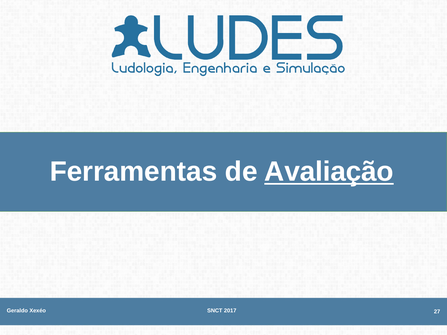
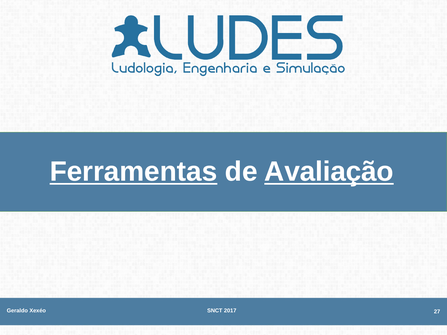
Ferramentas underline: none -> present
